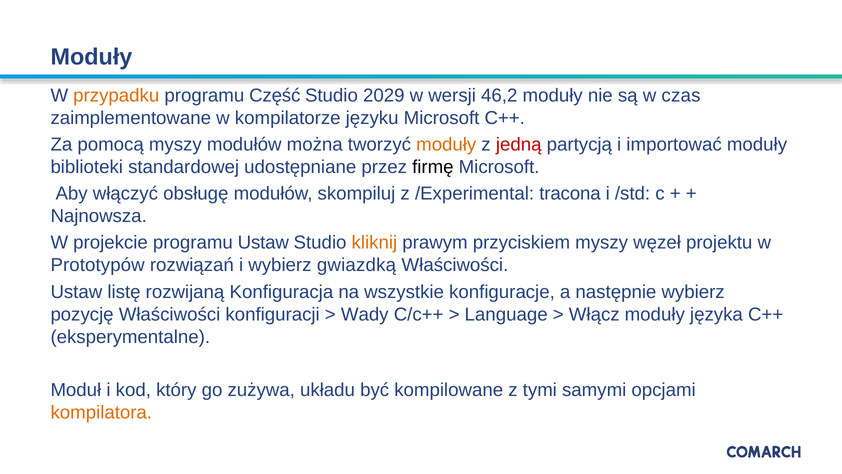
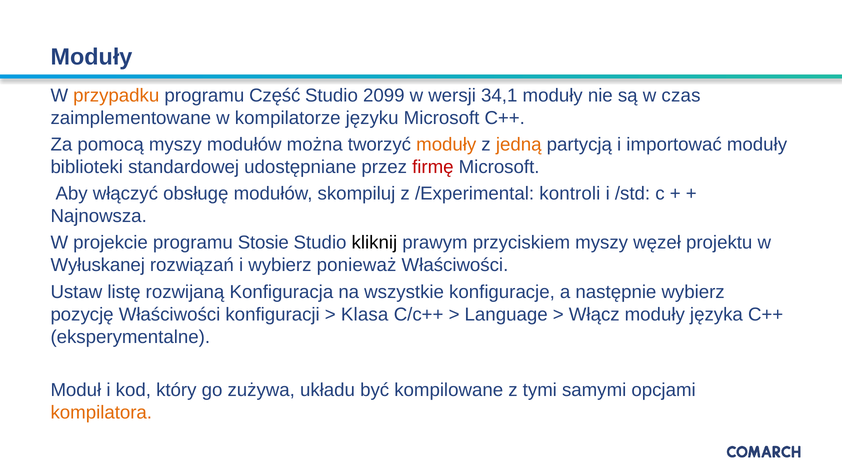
2029: 2029 -> 2099
46,2: 46,2 -> 34,1
jedną colour: red -> orange
firmę colour: black -> red
tracona: tracona -> kontroli
programu Ustaw: Ustaw -> Stosie
kliknij colour: orange -> black
Prototypów: Prototypów -> Wyłuskanej
gwiazdką: gwiazdką -> ponieważ
Wady: Wady -> Klasa
